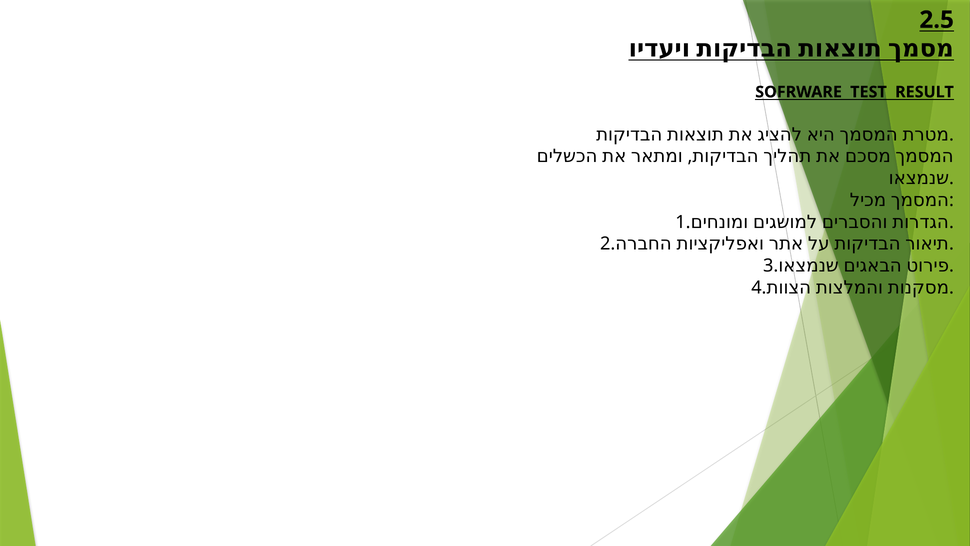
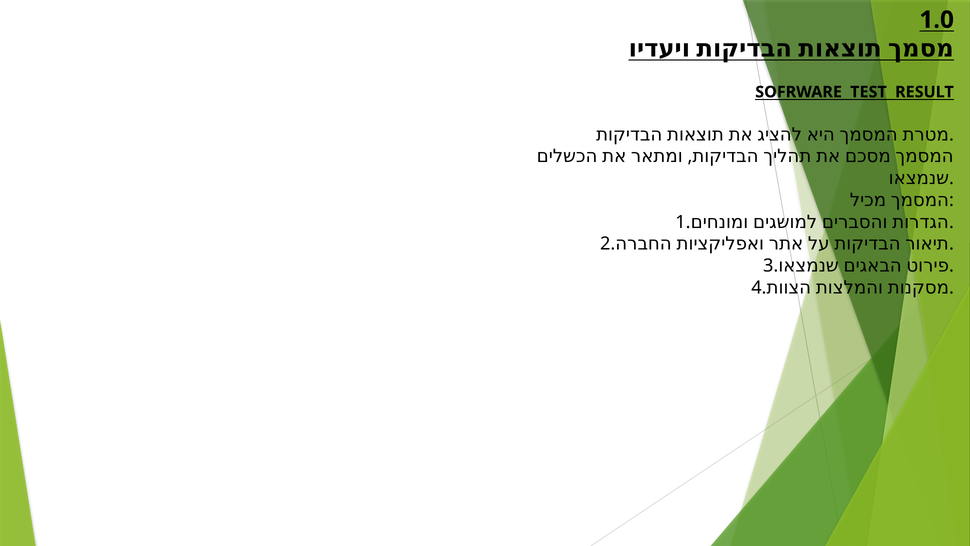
2.5: 2.5 -> 1.0
